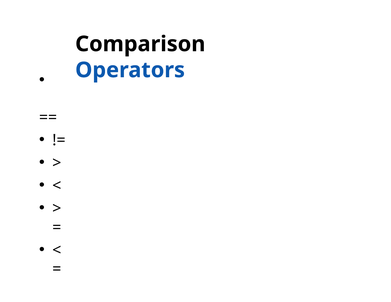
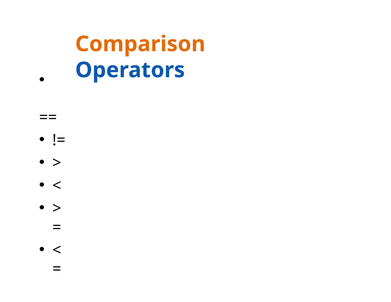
Comparison colour: black -> orange
